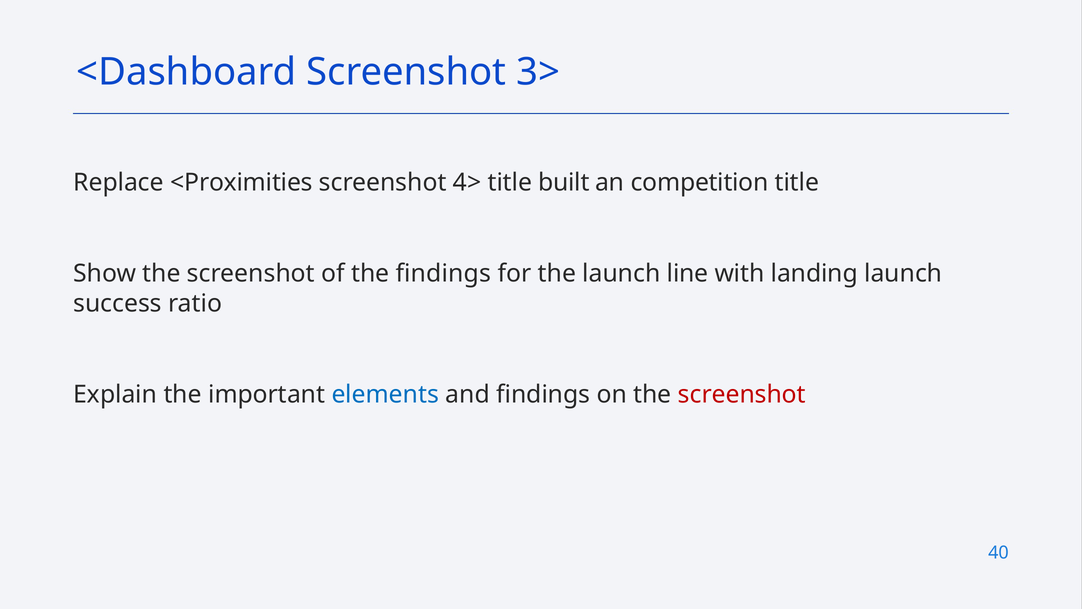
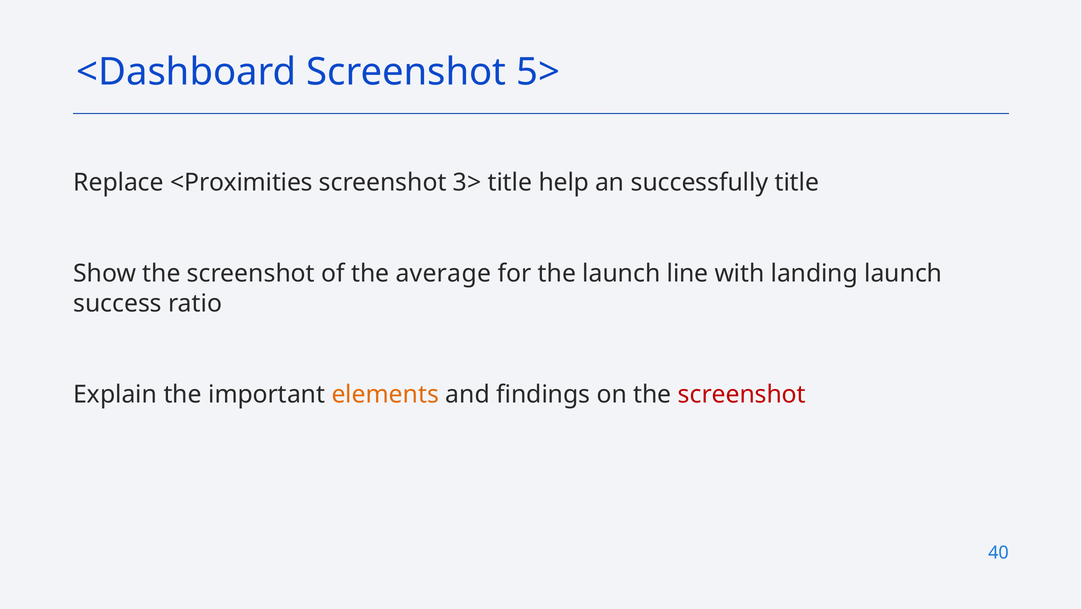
3>: 3> -> 5>
4>: 4> -> 3>
built: built -> help
competition: competition -> successfully
the findings: findings -> average
elements colour: blue -> orange
